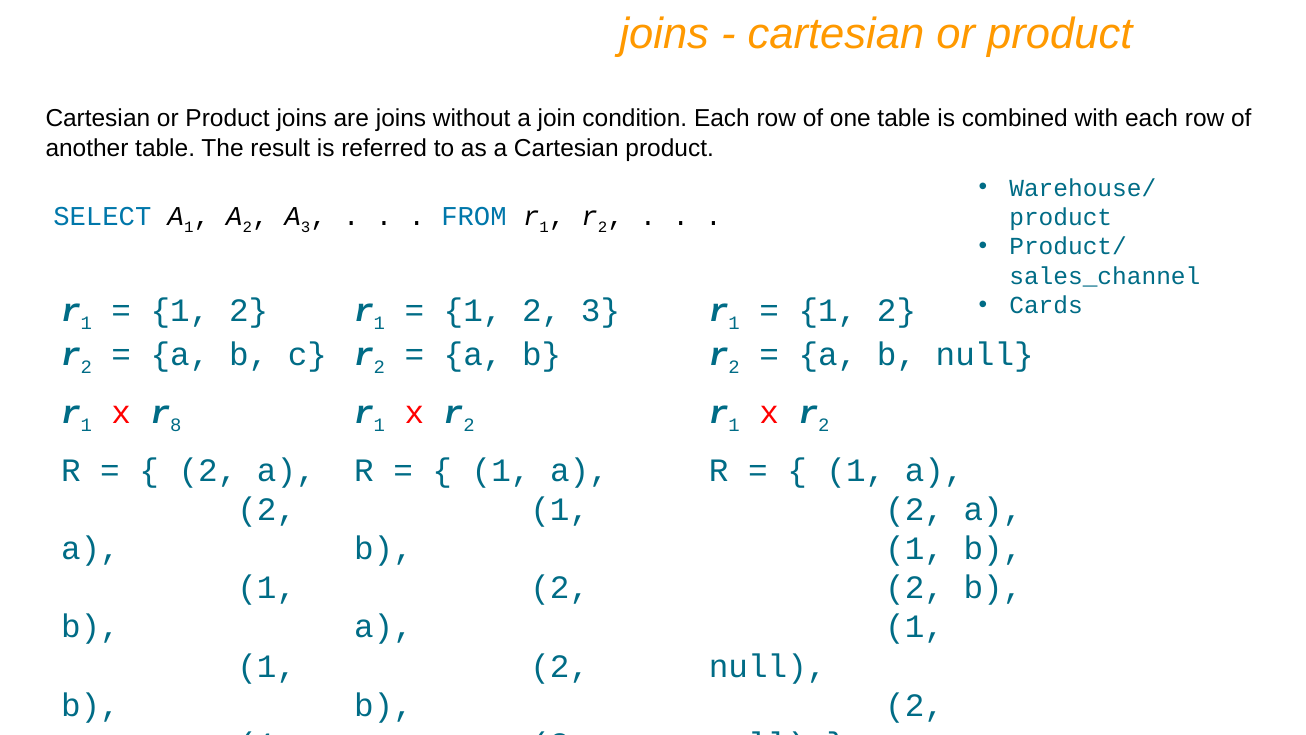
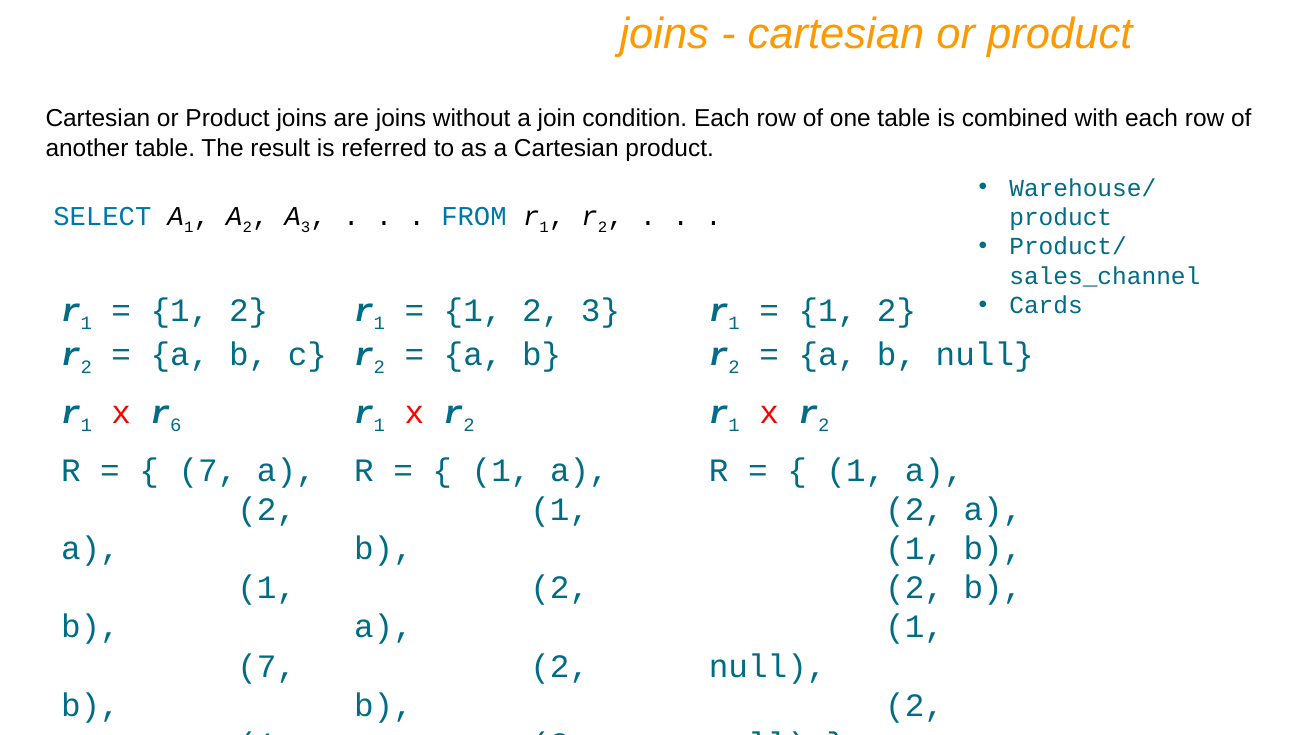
8: 8 -> 6
2 at (208, 470): 2 -> 7
1 at (267, 666): 1 -> 7
